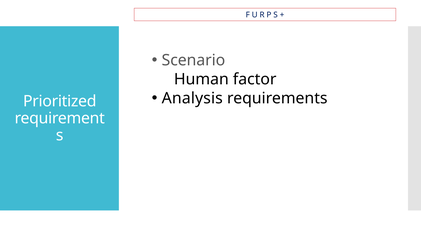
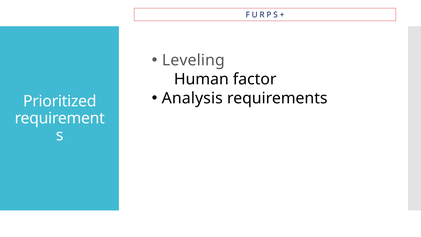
Scenario: Scenario -> Leveling
